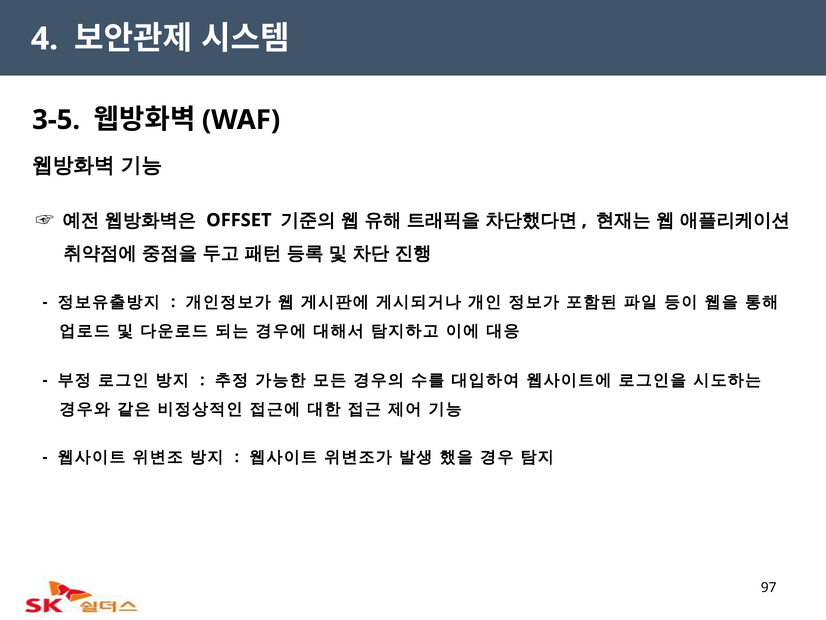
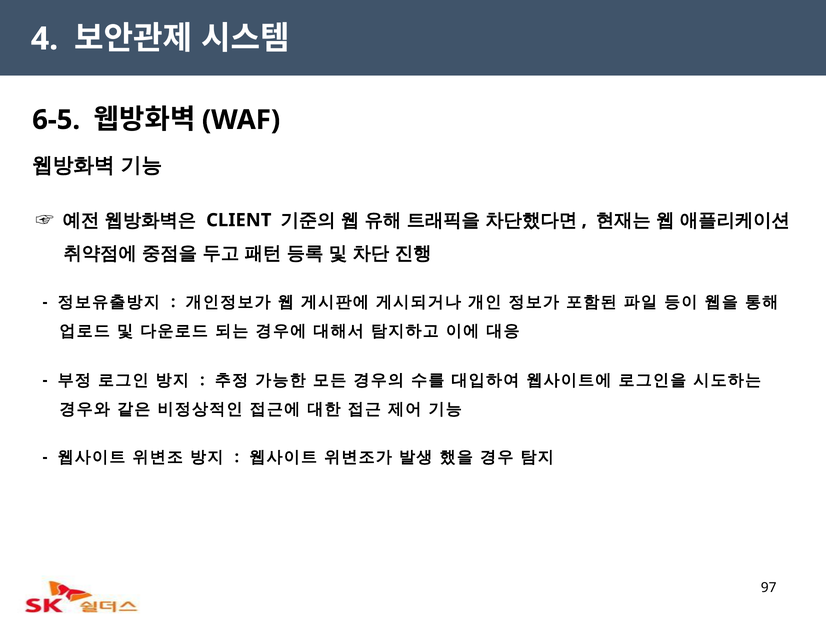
3-5: 3-5 -> 6-5
OFFSET: OFFSET -> CLIENT
